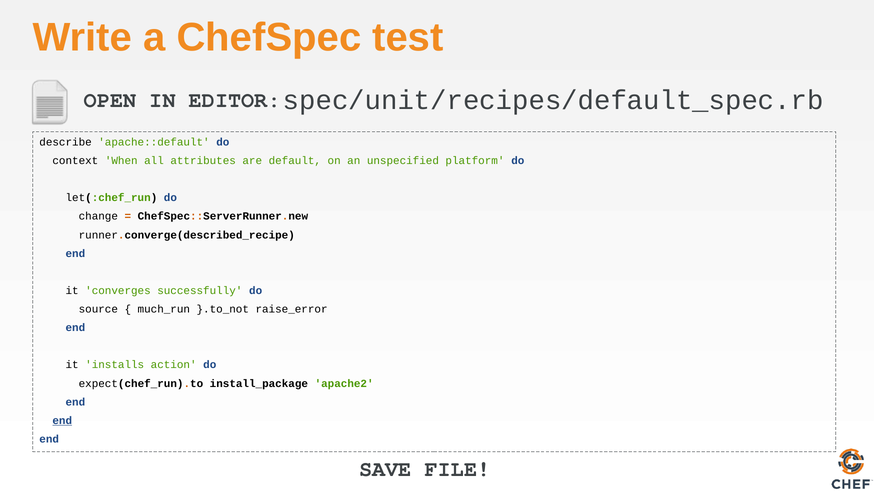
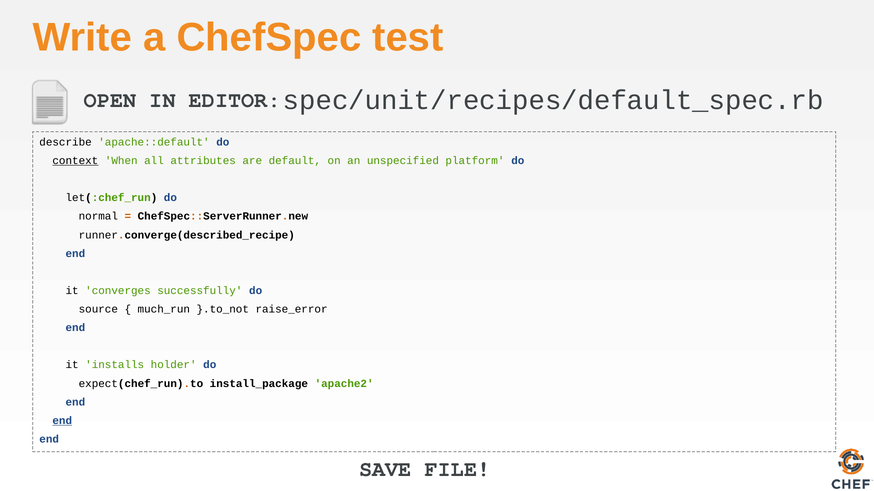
context underline: none -> present
change: change -> normal
action: action -> holder
